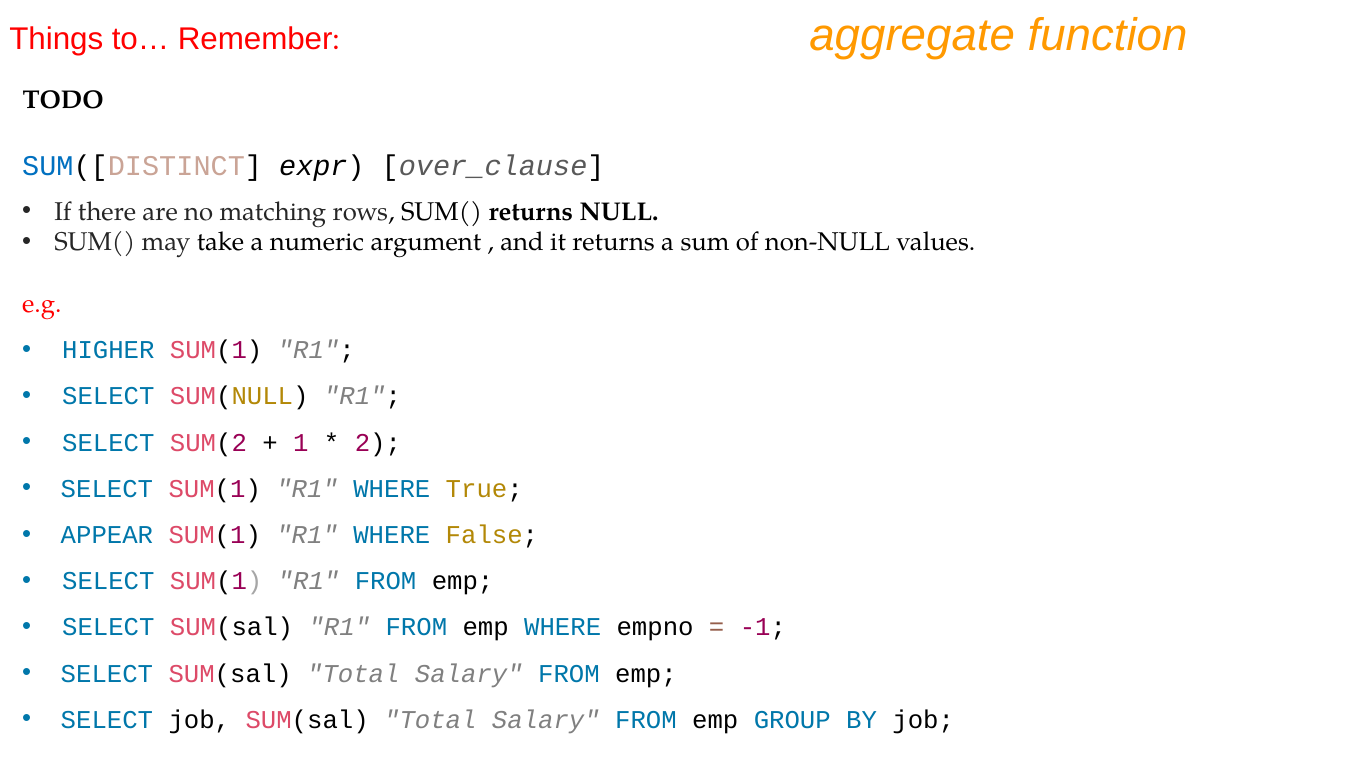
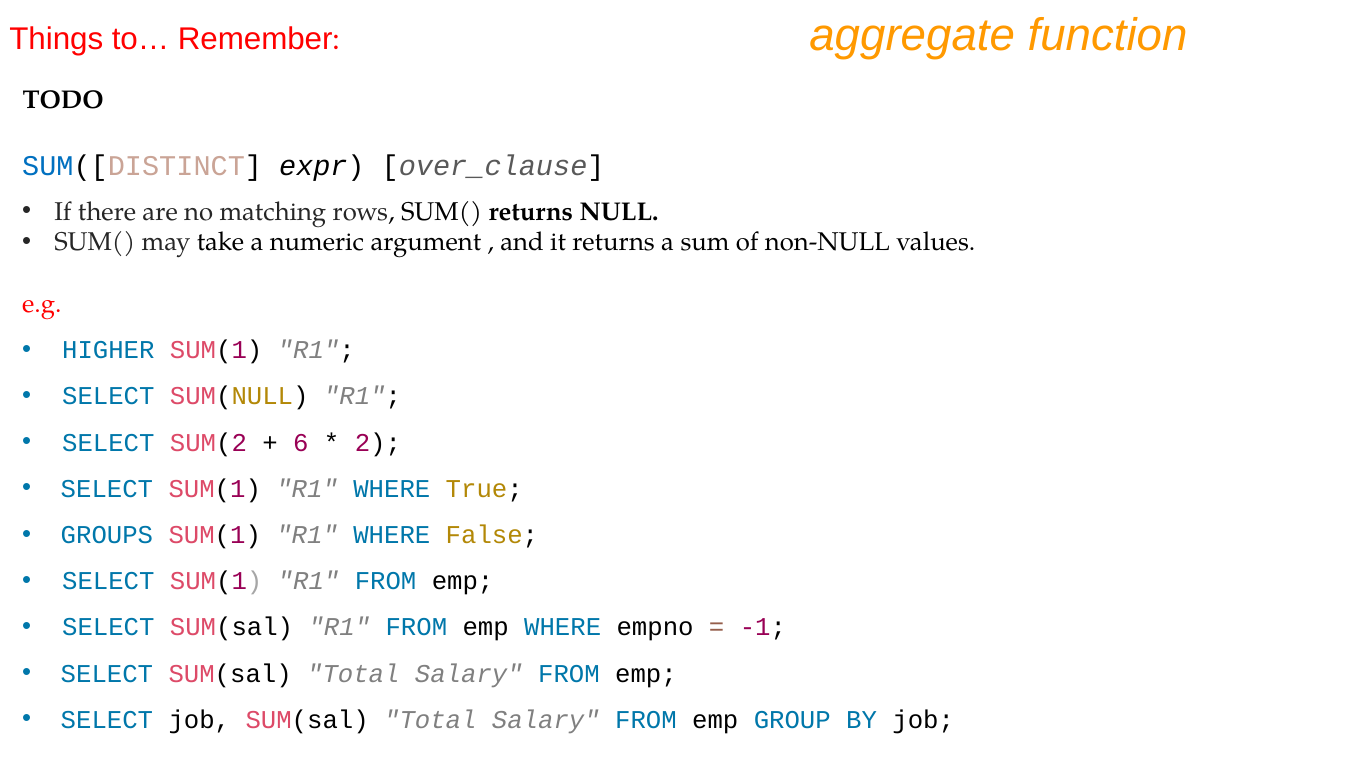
1: 1 -> 6
APPEAR: APPEAR -> GROUPS
